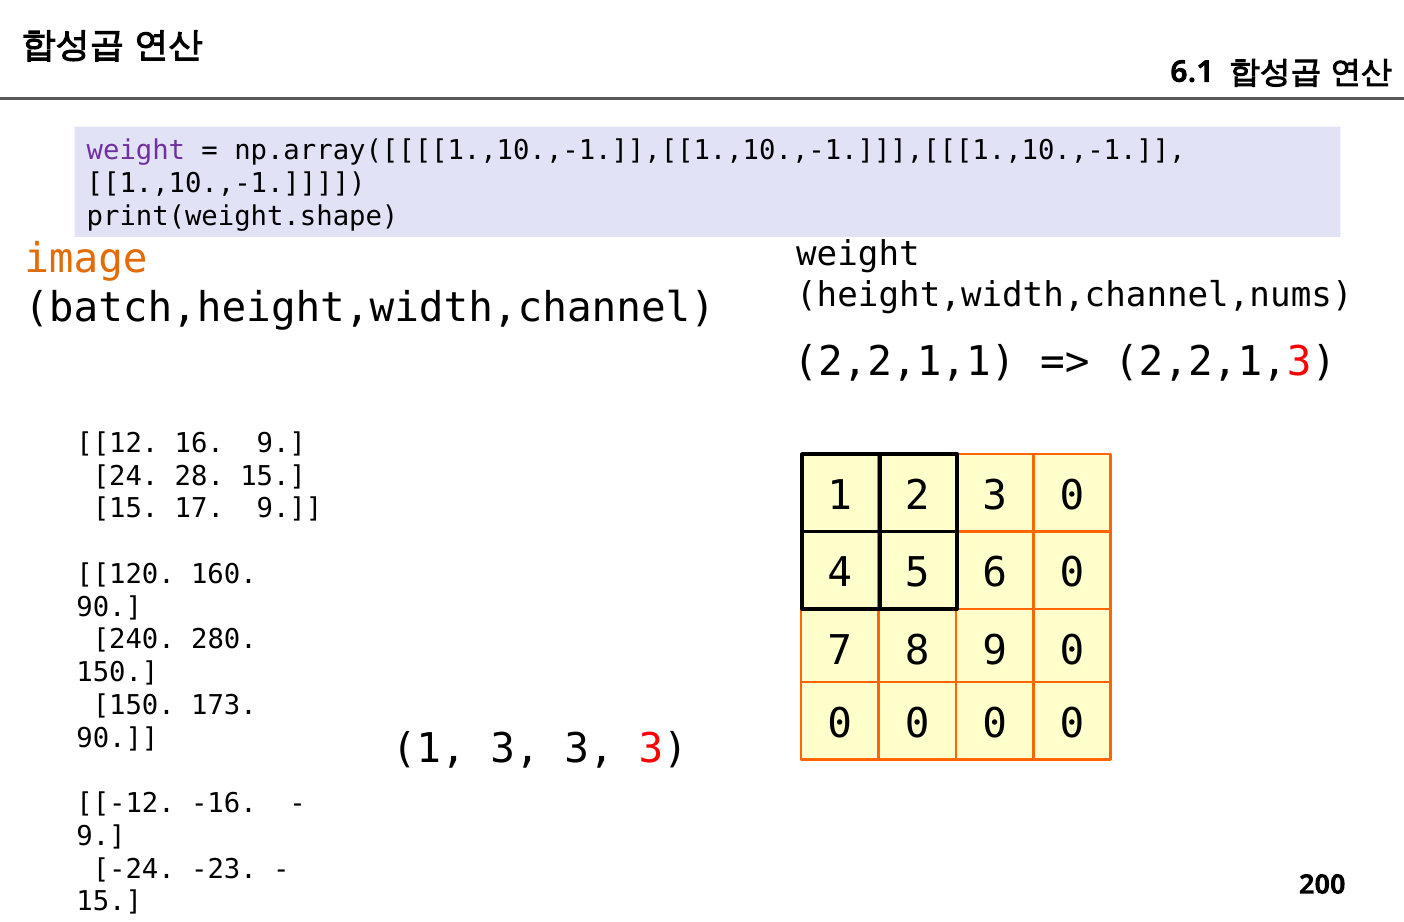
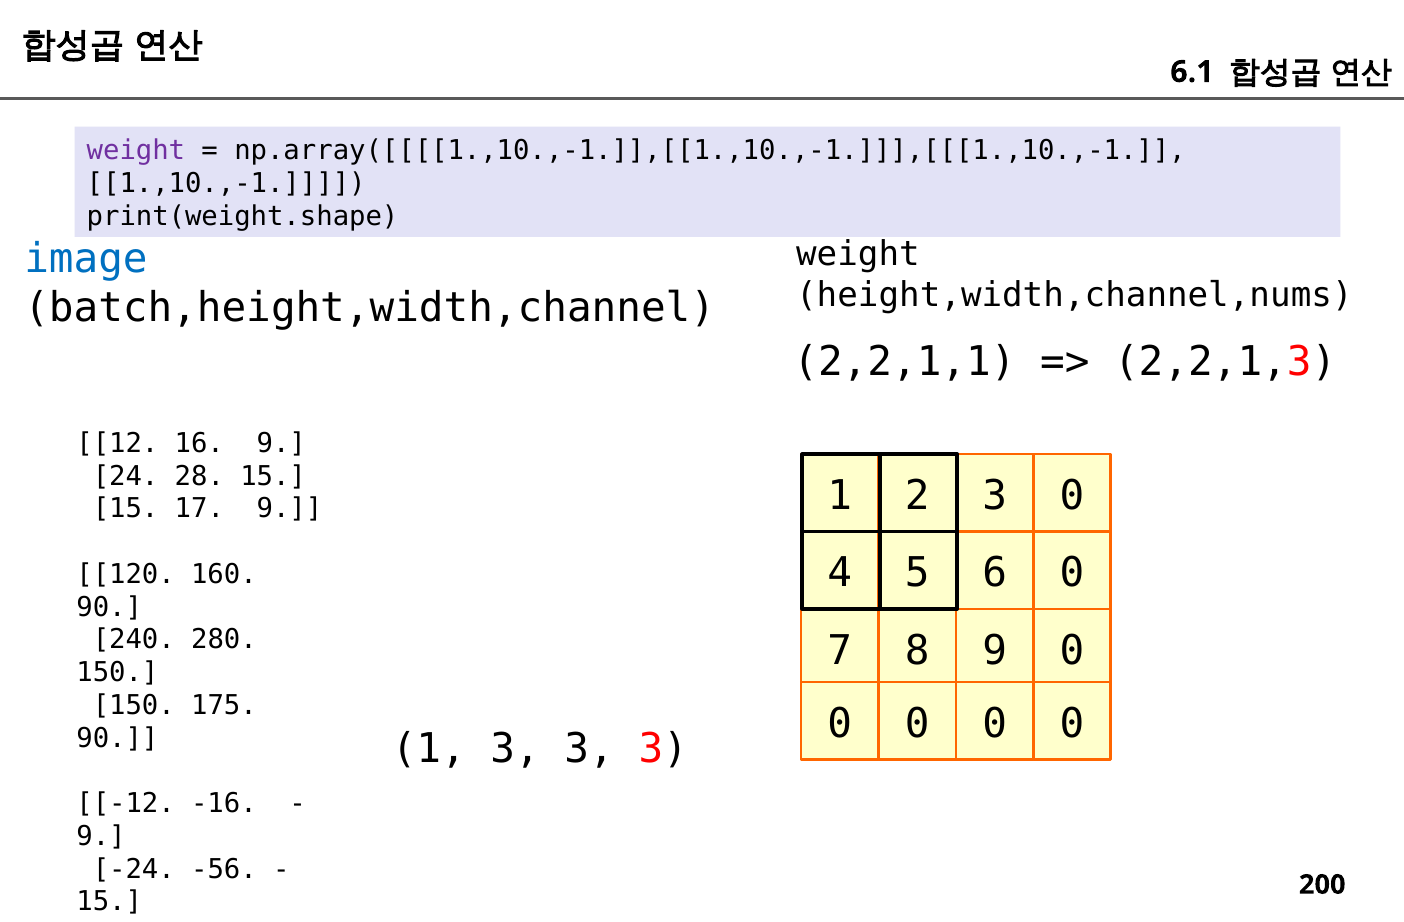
image colour: orange -> blue
173: 173 -> 175
-23: -23 -> -56
